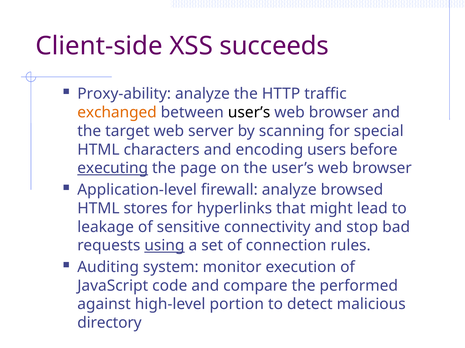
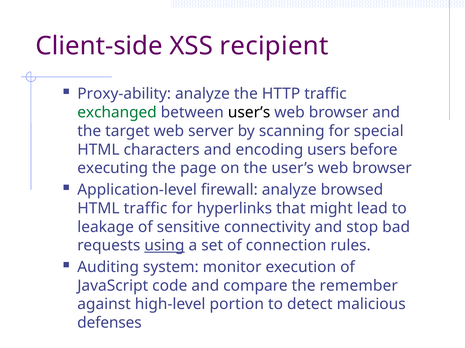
succeeds: succeeds -> recipient
exchanged colour: orange -> green
executing underline: present -> none
HTML stores: stores -> traffic
performed: performed -> remember
directory: directory -> defenses
